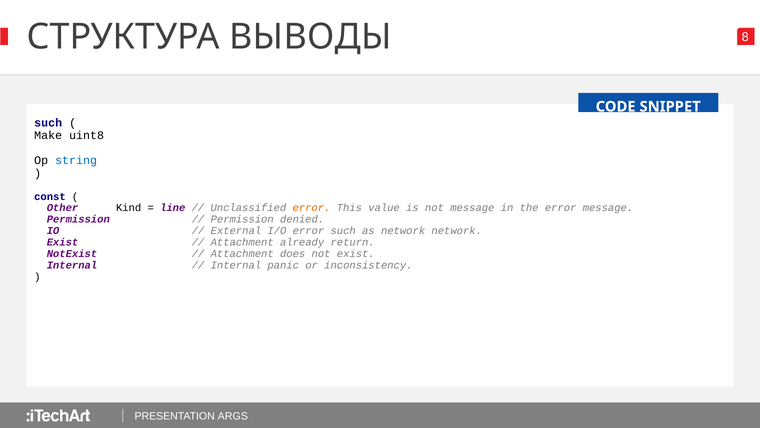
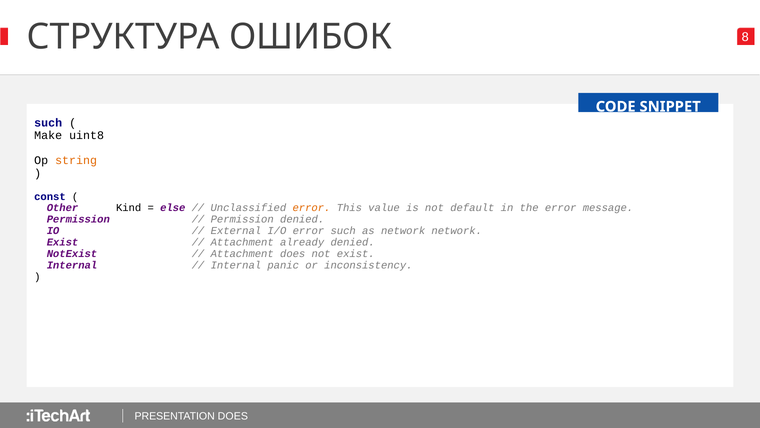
ВЫВОДЫ: ВЫВОДЫ -> ОШИБОК
string colour: blue -> orange
line: line -> else
not message: message -> default
already return: return -> denied
PRESENTATION ARGS: ARGS -> DOES
